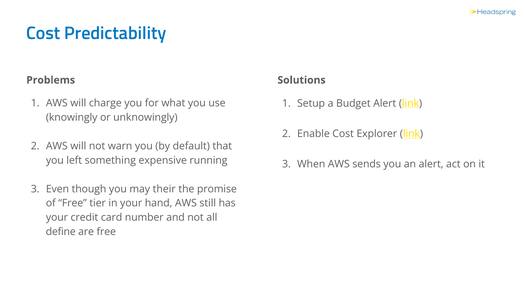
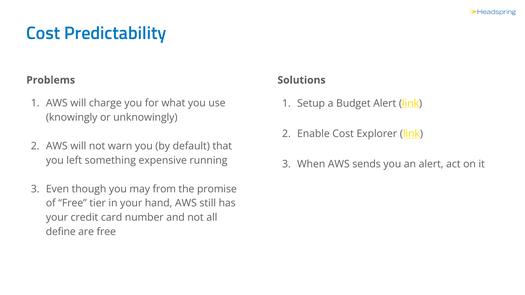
their: their -> from
